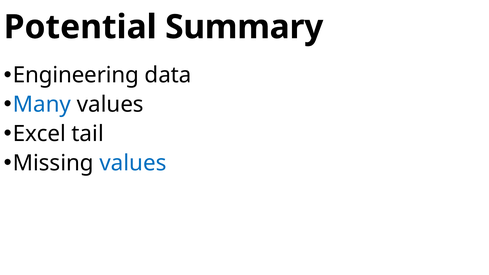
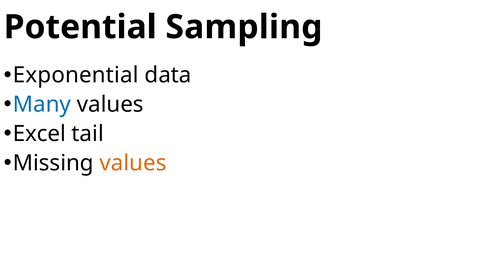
Summary: Summary -> Sampling
Engineering: Engineering -> Exponential
values at (133, 163) colour: blue -> orange
